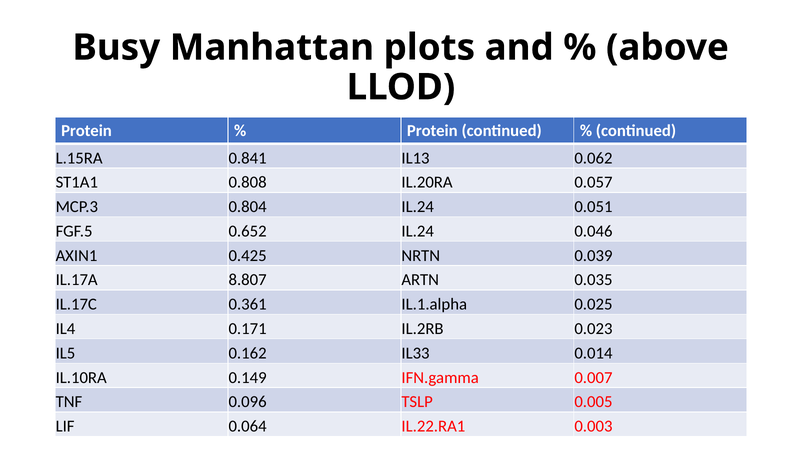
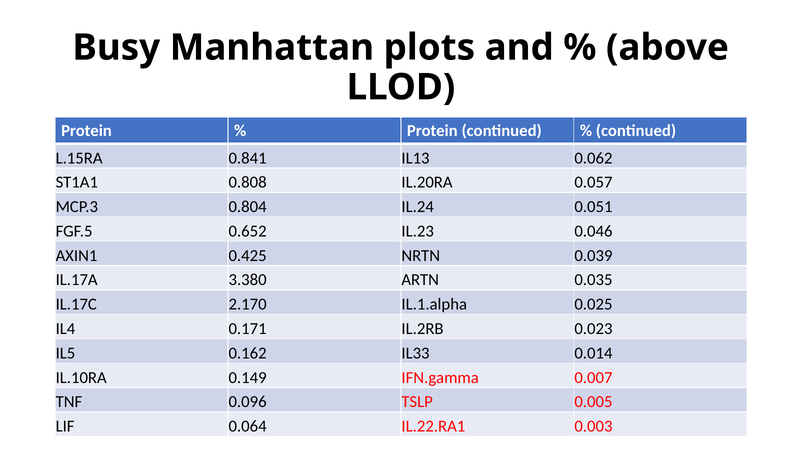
0.652 IL.24: IL.24 -> IL.23
8.807: 8.807 -> 3.380
0.361: 0.361 -> 2.170
